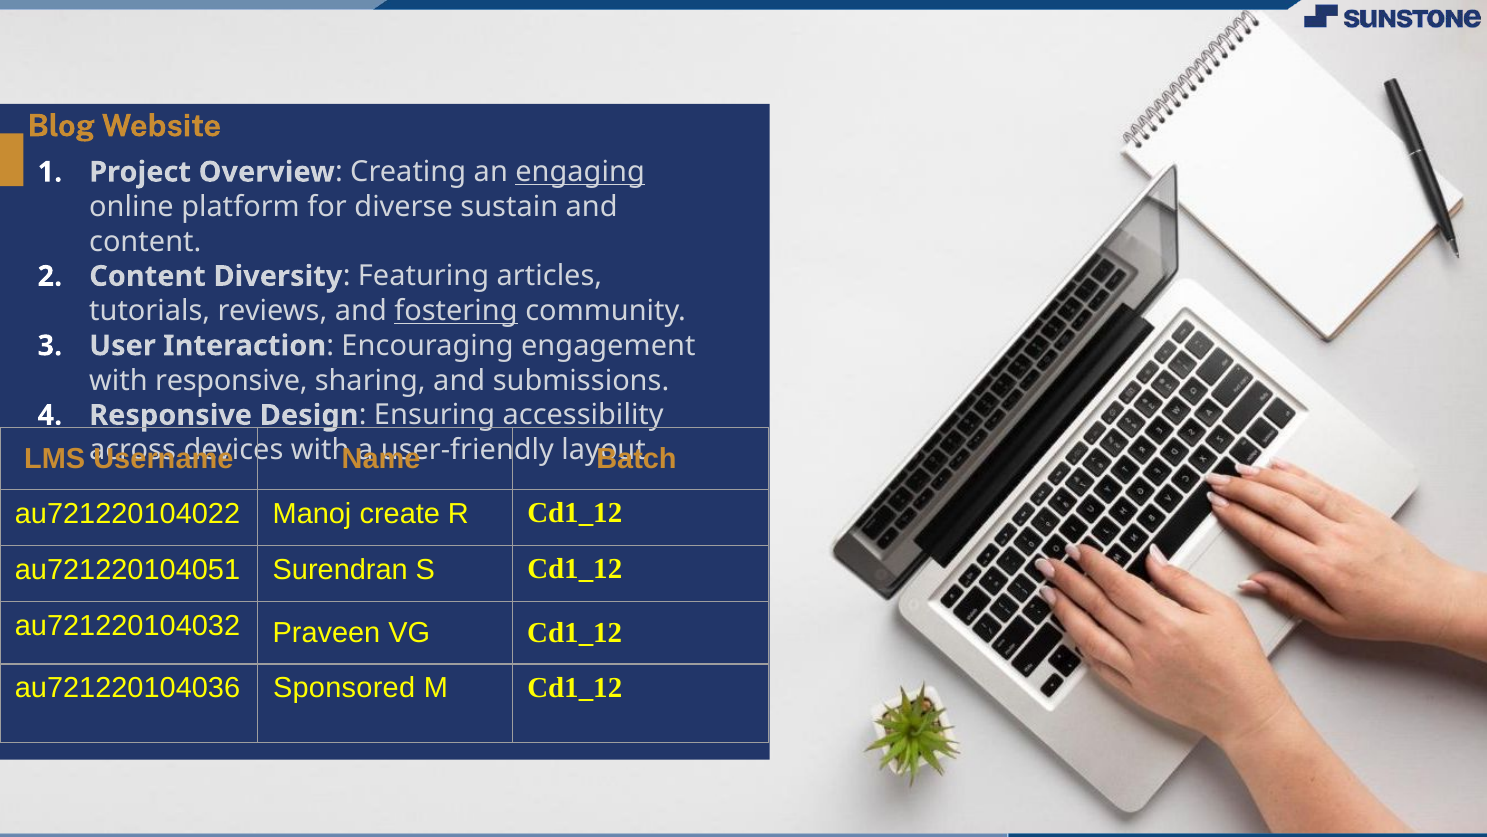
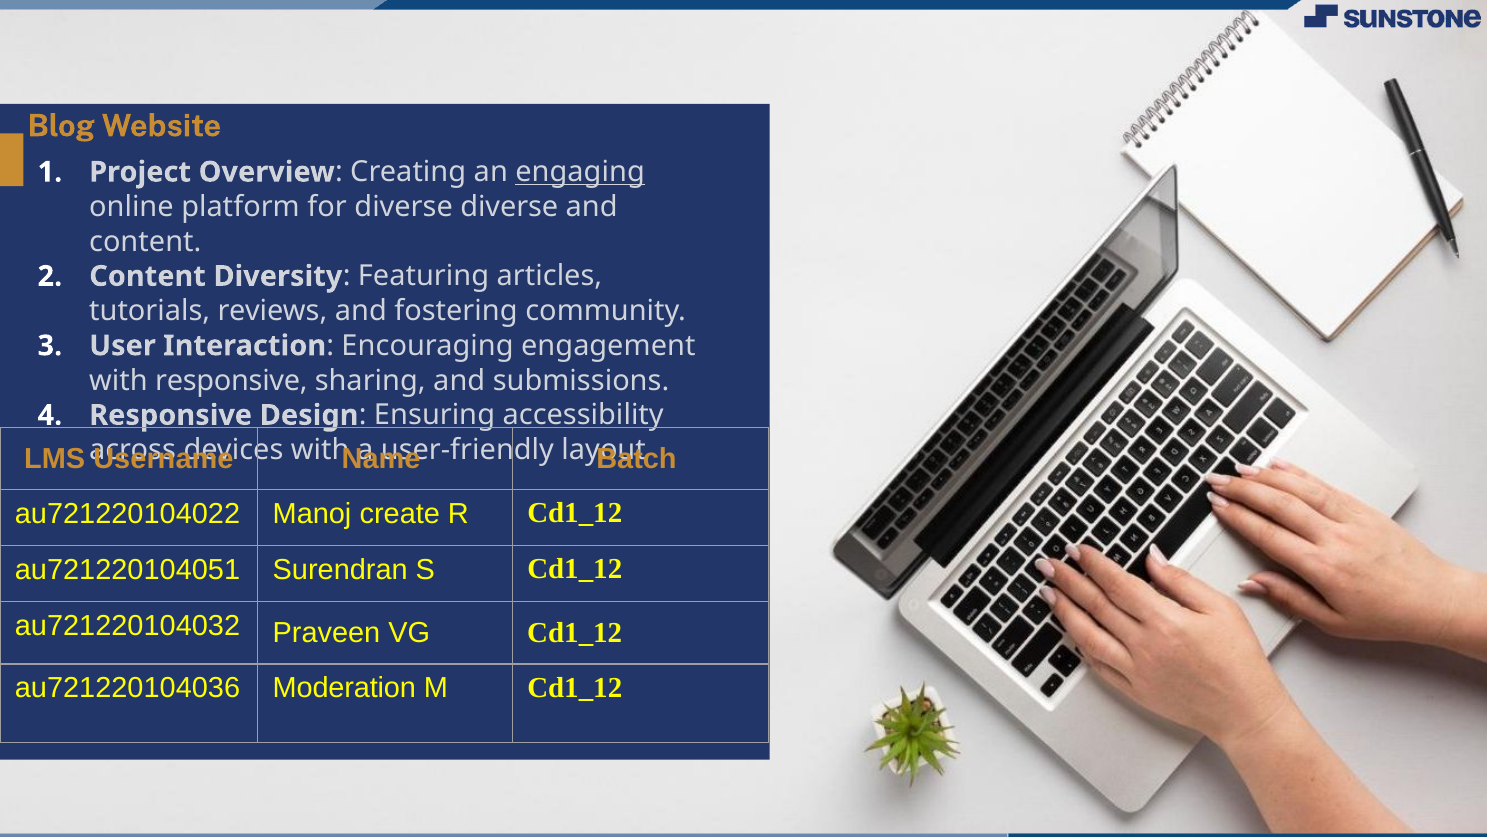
diverse sustain: sustain -> diverse
fostering underline: present -> none
Sponsored: Sponsored -> Moderation
